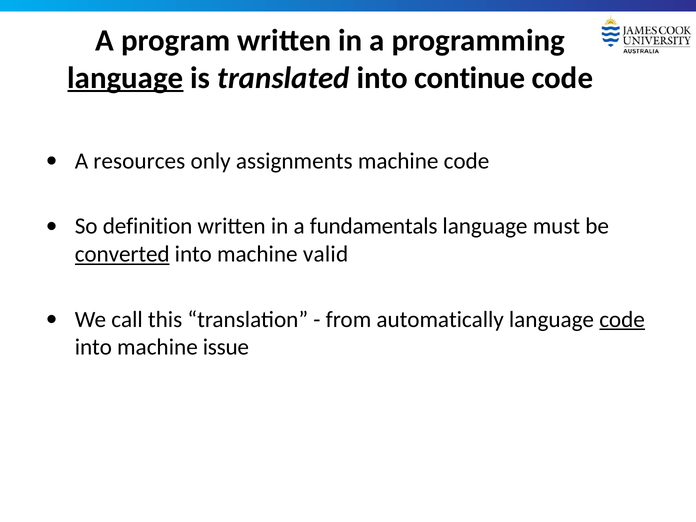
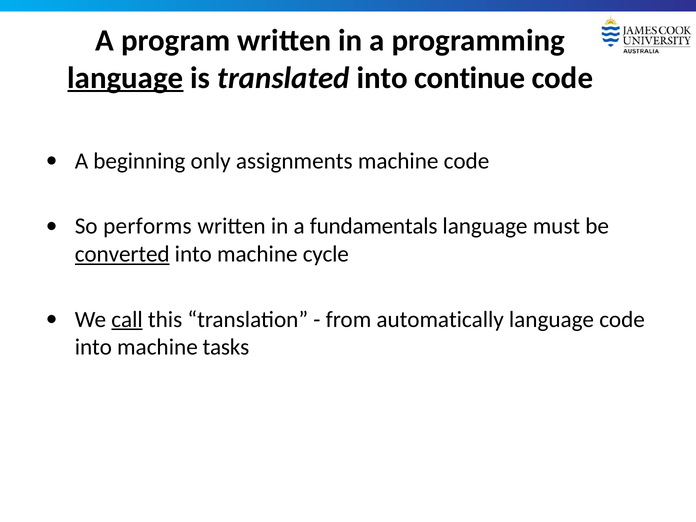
resources: resources -> beginning
definition: definition -> performs
valid: valid -> cycle
call underline: none -> present
code at (622, 319) underline: present -> none
issue: issue -> tasks
